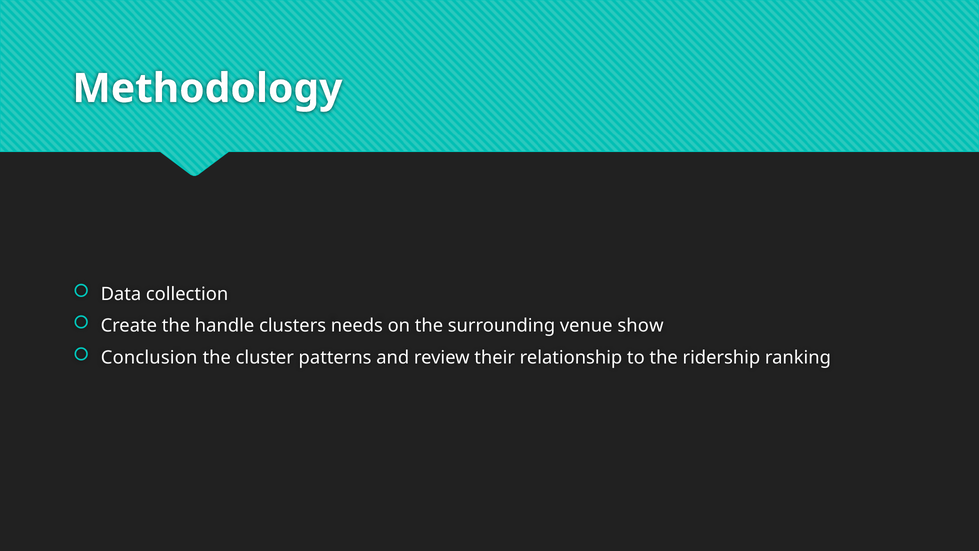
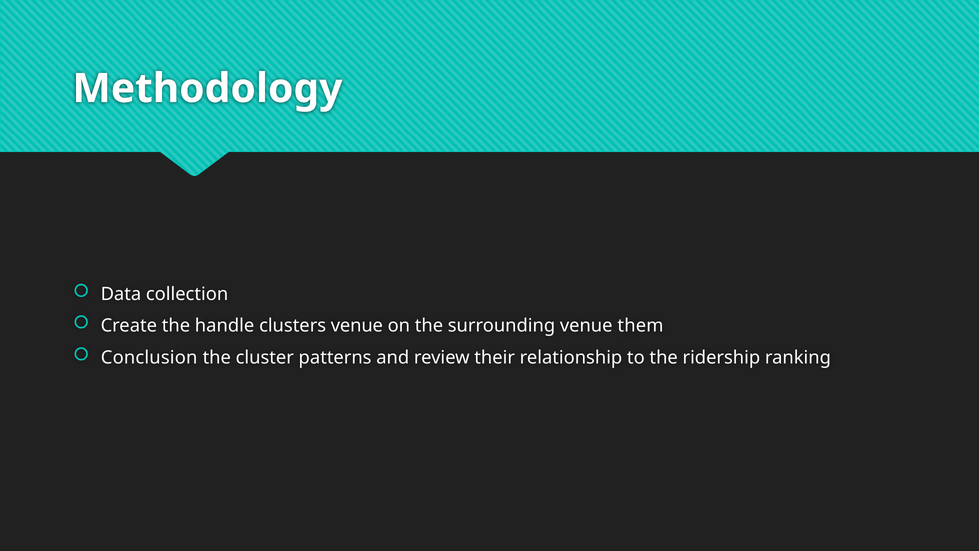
clusters needs: needs -> venue
show: show -> them
